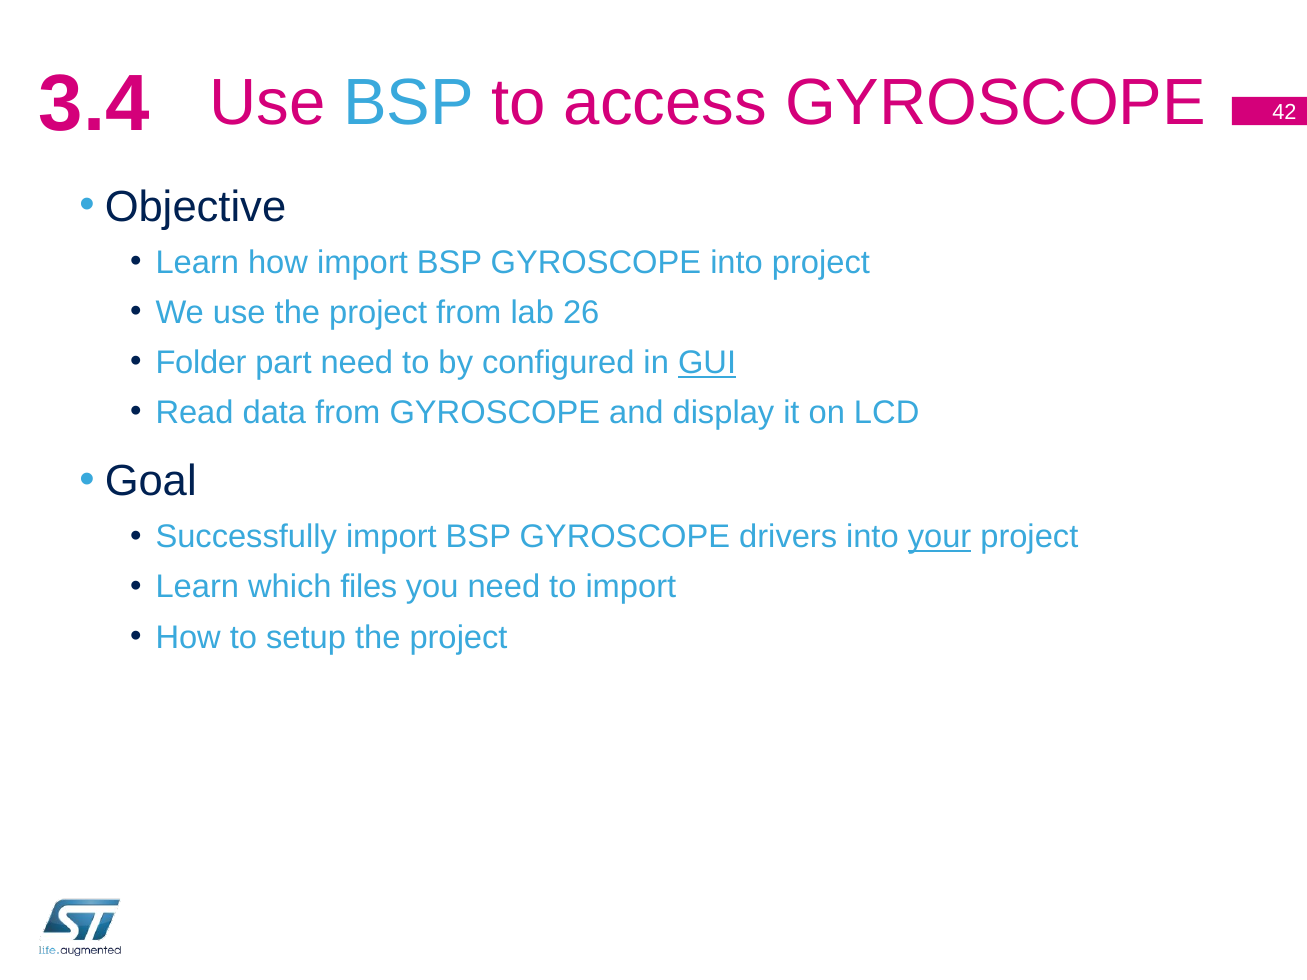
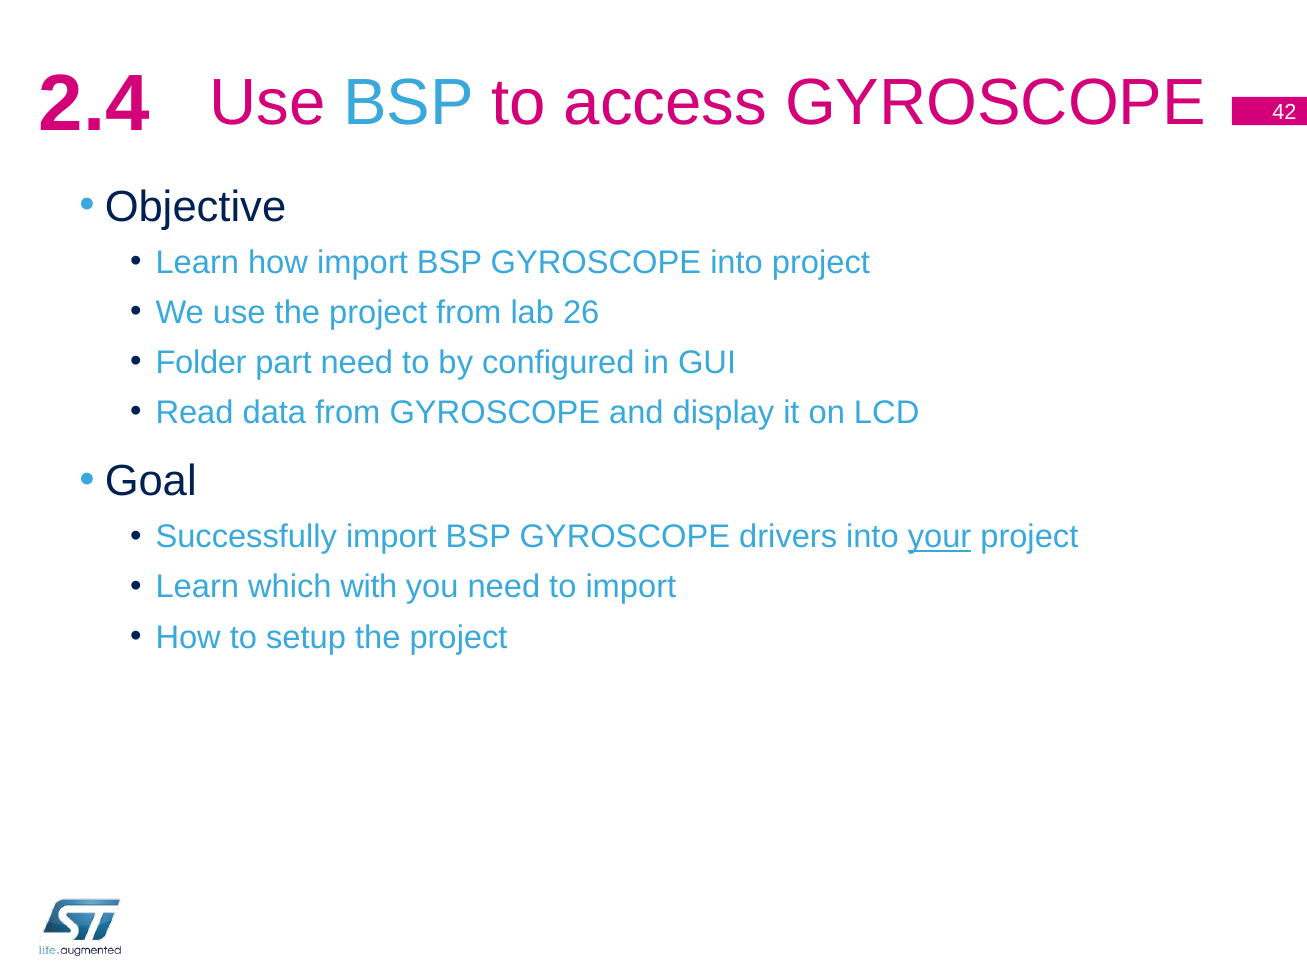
3.4: 3.4 -> 2.4
GUI underline: present -> none
files: files -> with
